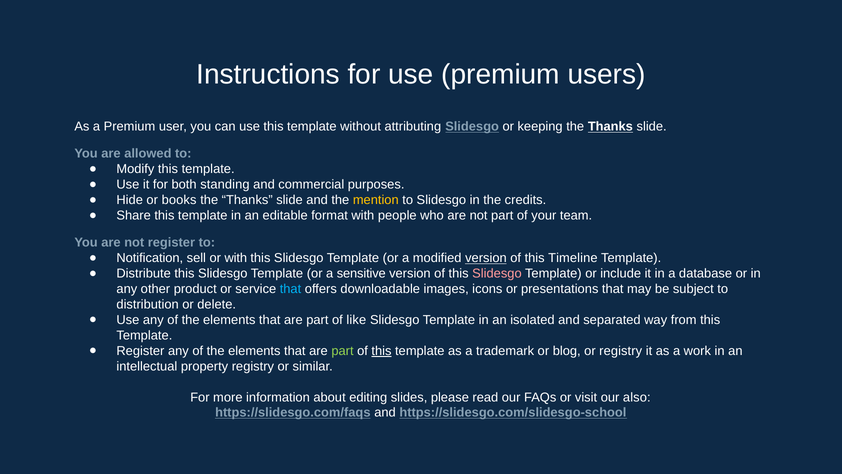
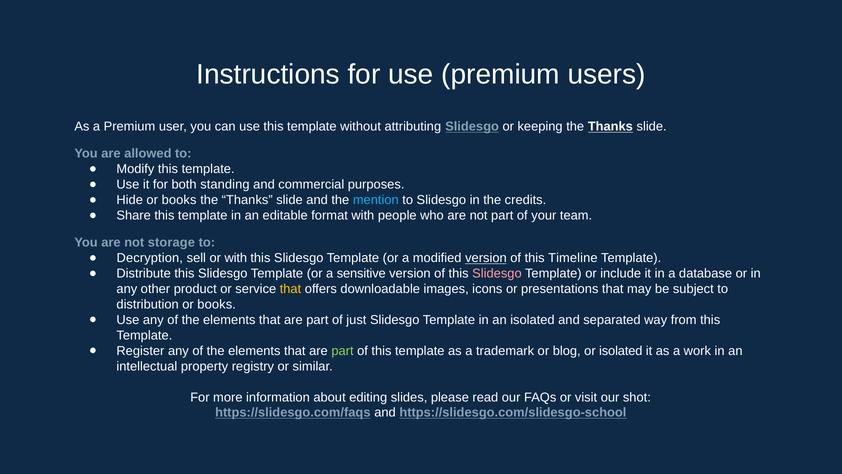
mention colour: yellow -> light blue
not register: register -> storage
Notification: Notification -> Decryption
that at (290, 289) colour: light blue -> yellow
distribution or delete: delete -> books
like: like -> just
this at (381, 351) underline: present -> none
or registry: registry -> isolated
also: also -> shot
